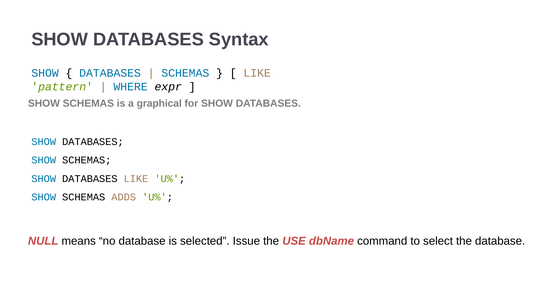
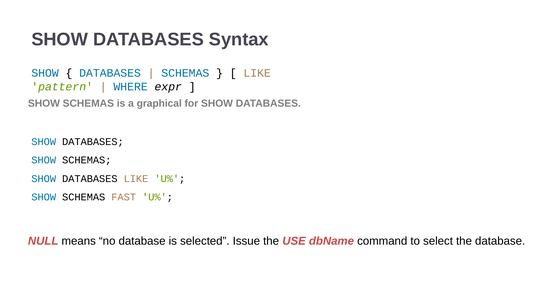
ADDS: ADDS -> FAST
